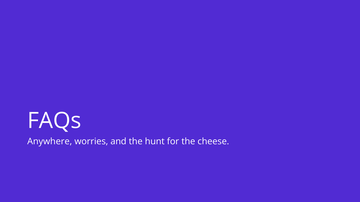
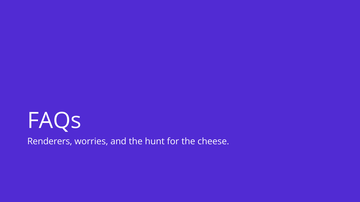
Anywhere: Anywhere -> Renderers
